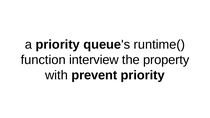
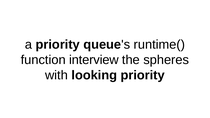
property: property -> spheres
prevent: prevent -> looking
